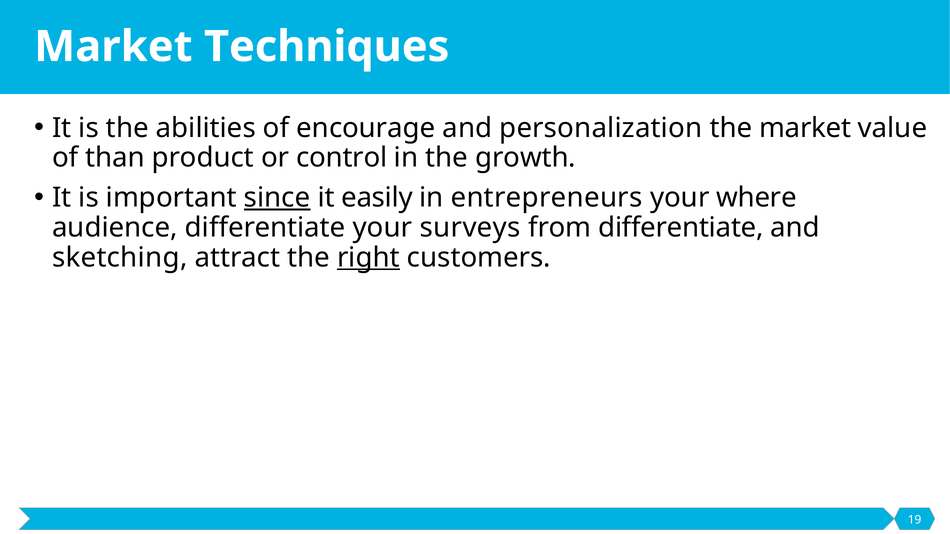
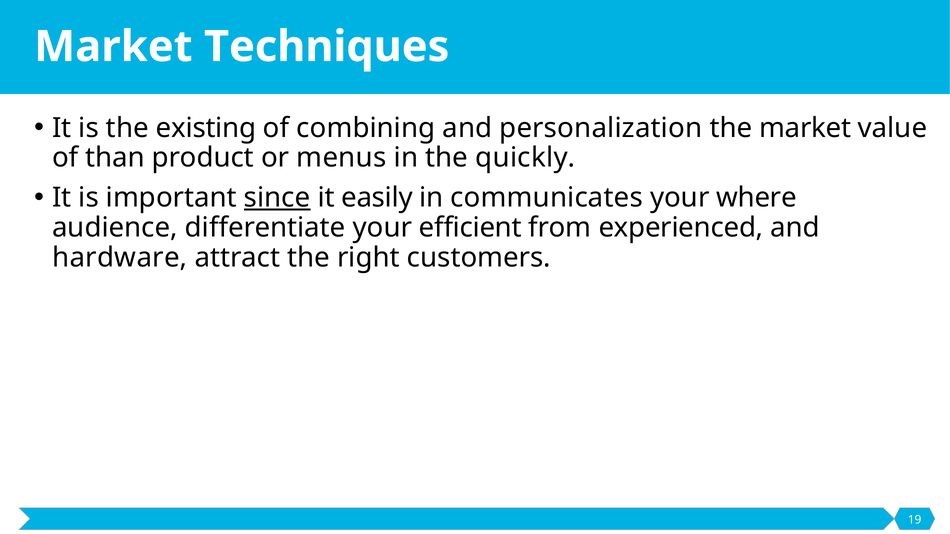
abilities: abilities -> existing
encourage: encourage -> combining
control: control -> menus
growth: growth -> quickly
entrepreneurs: entrepreneurs -> communicates
surveys: surveys -> efficient
from differentiate: differentiate -> experienced
sketching: sketching -> hardware
right underline: present -> none
